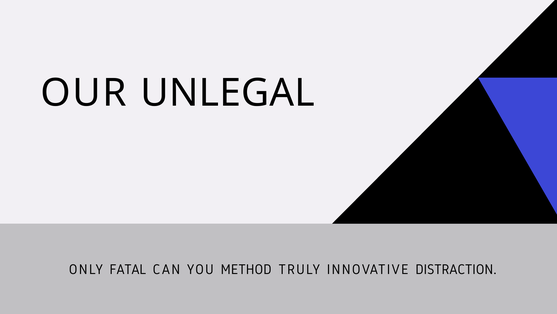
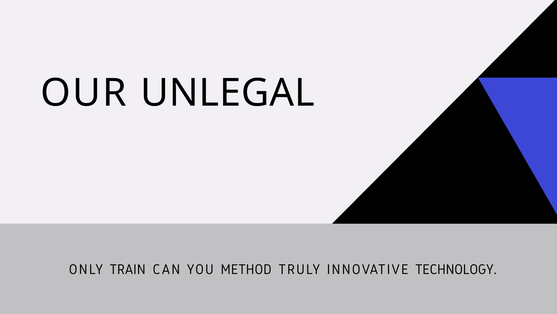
FATAL: FATAL -> TRAIN
DISTRACTION: DISTRACTION -> TECHNOLOGY
